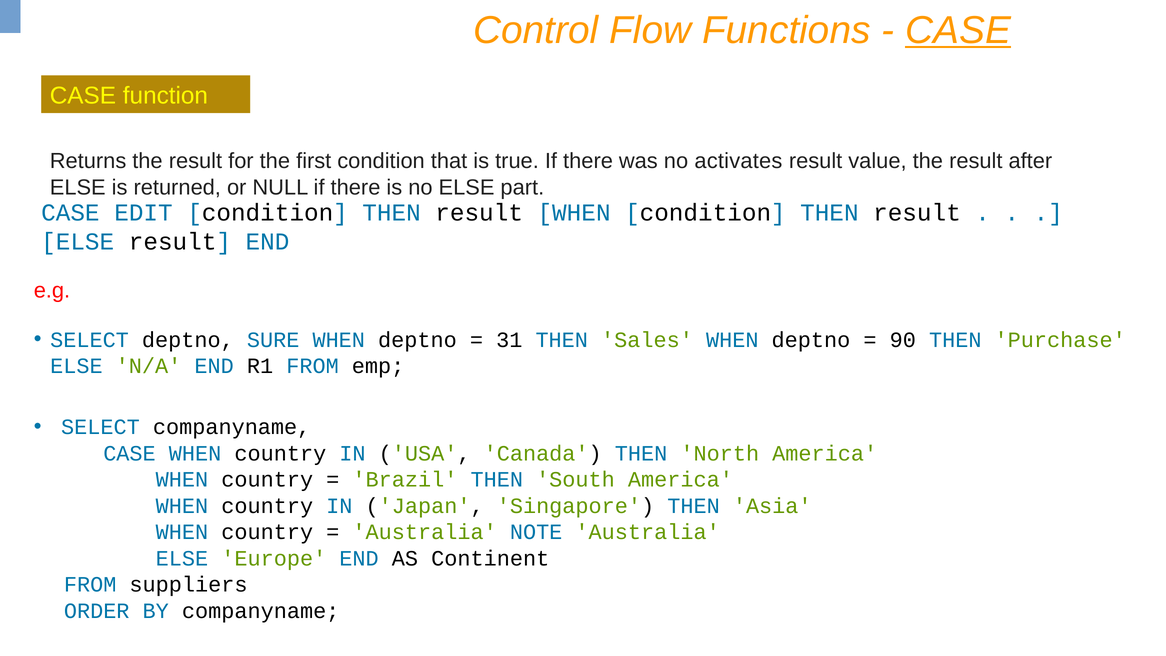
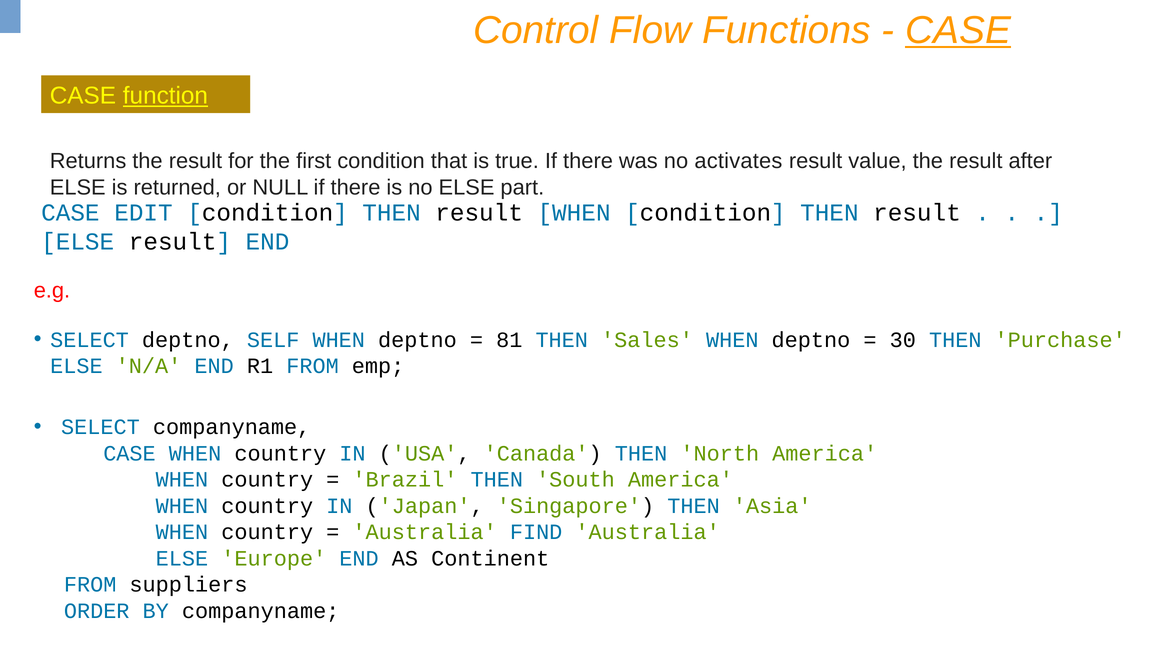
function underline: none -> present
SURE: SURE -> SELF
31: 31 -> 81
90: 90 -> 30
NOTE: NOTE -> FIND
